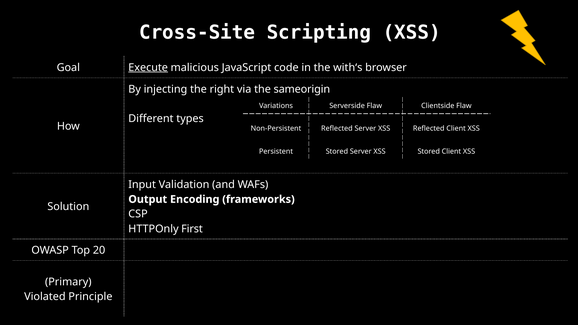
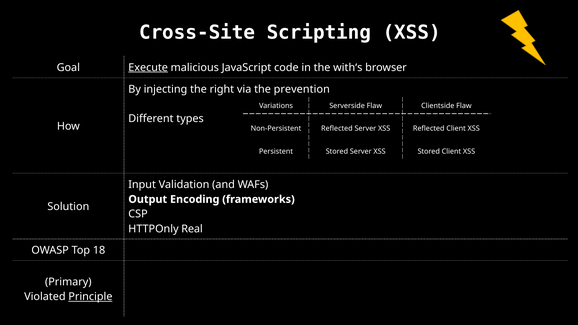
sameorigin: sameorigin -> prevention
First: First -> Real
20: 20 -> 18
Principle underline: none -> present
